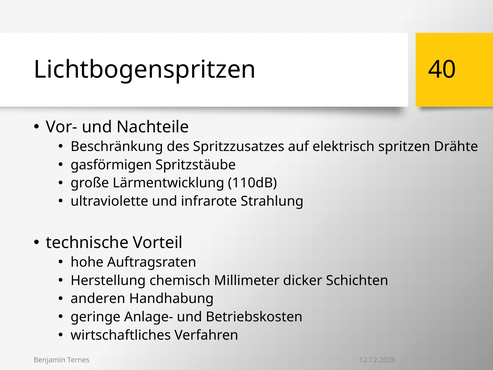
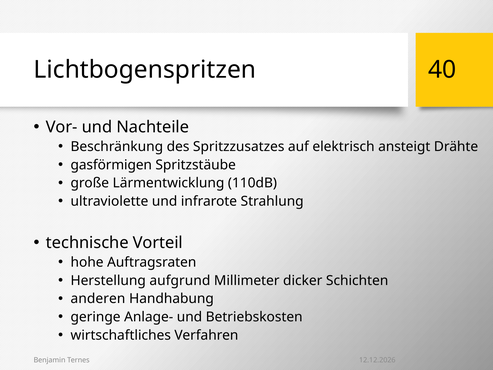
spritzen: spritzen -> ansteigt
chemisch: chemisch -> aufgrund
